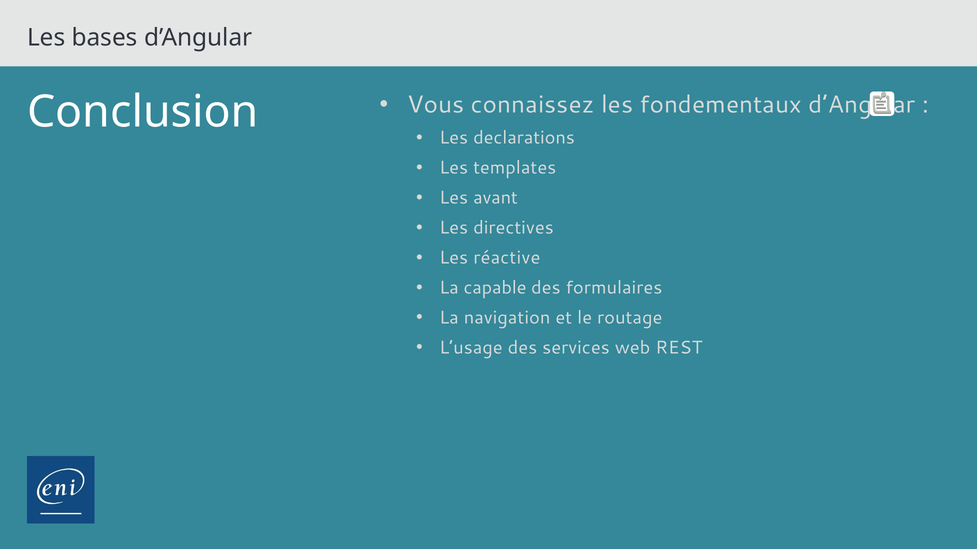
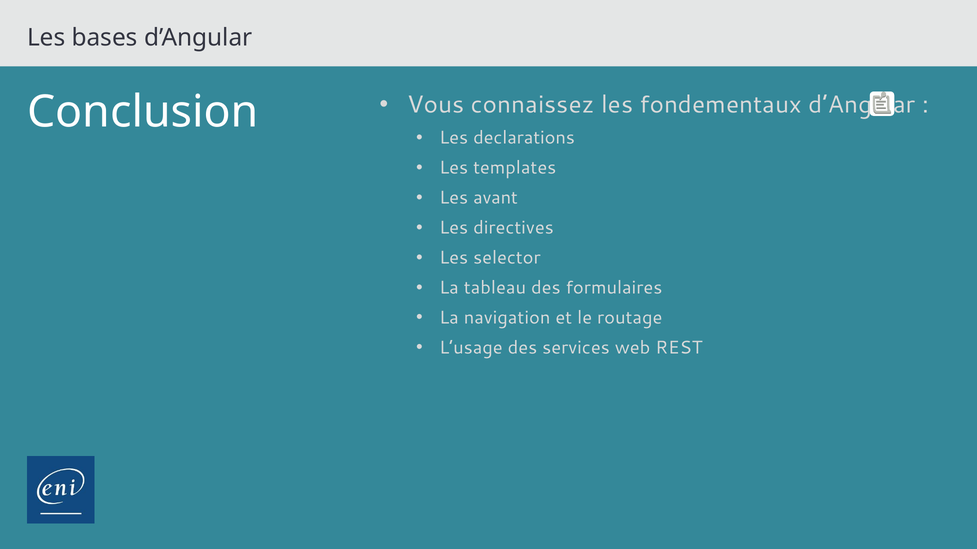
réactive: réactive -> selector
capable: capable -> tableau
